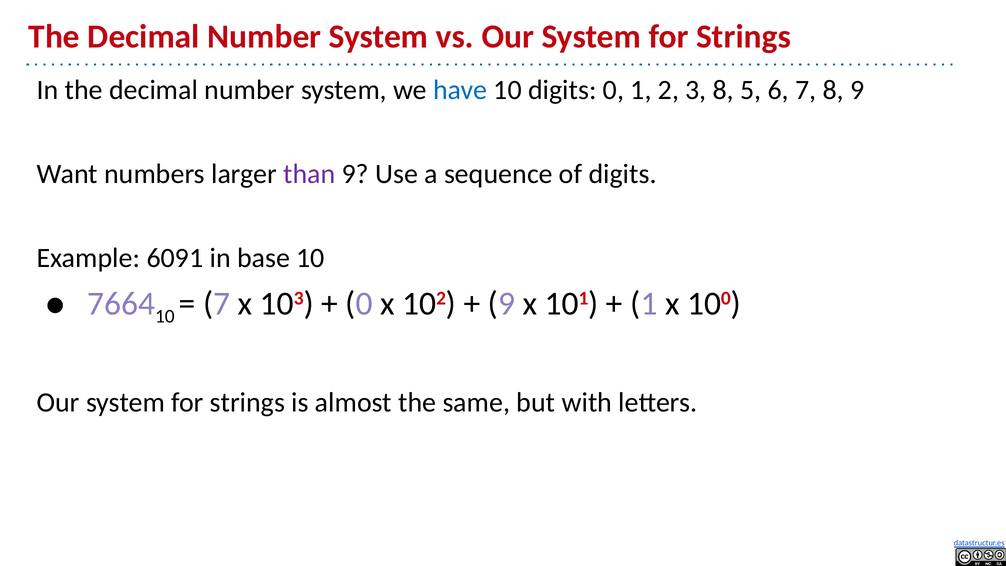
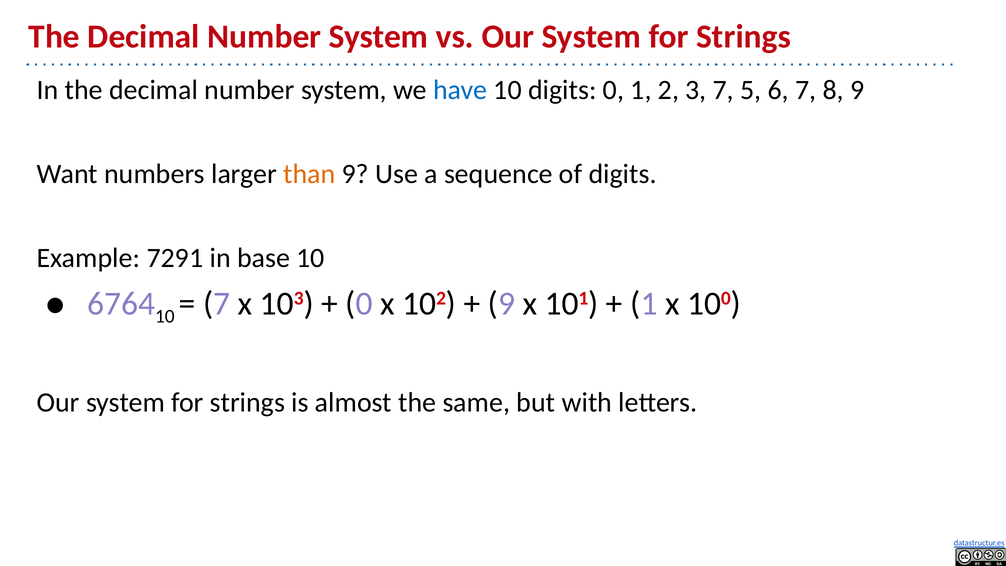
3 8: 8 -> 7
than colour: purple -> orange
6091: 6091 -> 7291
7664: 7664 -> 6764
